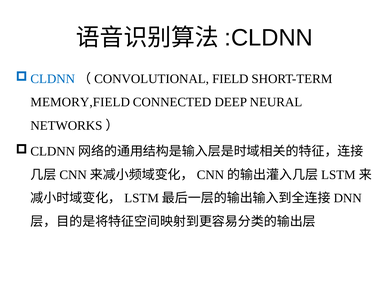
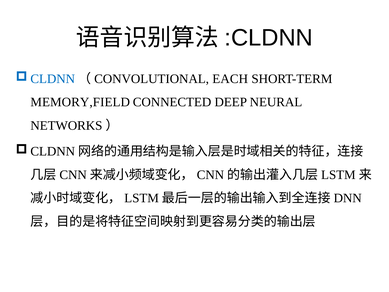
FIELD: FIELD -> EACH
